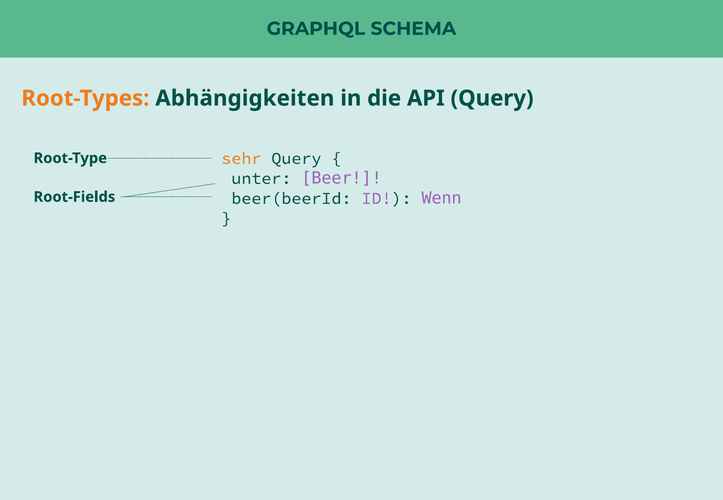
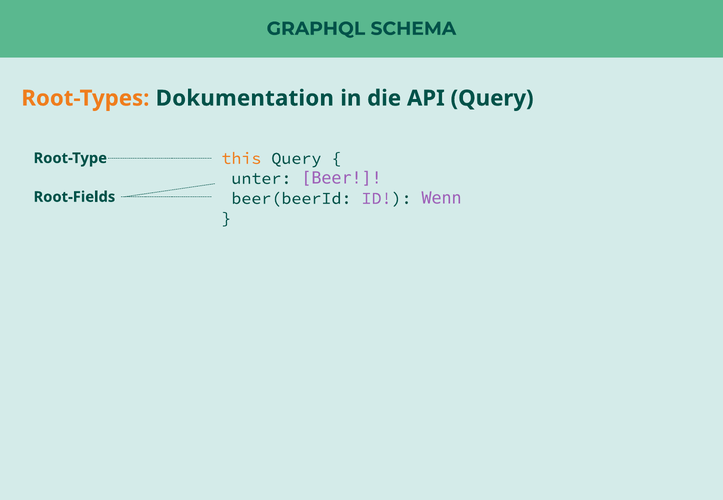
Abhängigkeiten: Abhängigkeiten -> Dokumentation
sehr: sehr -> this
